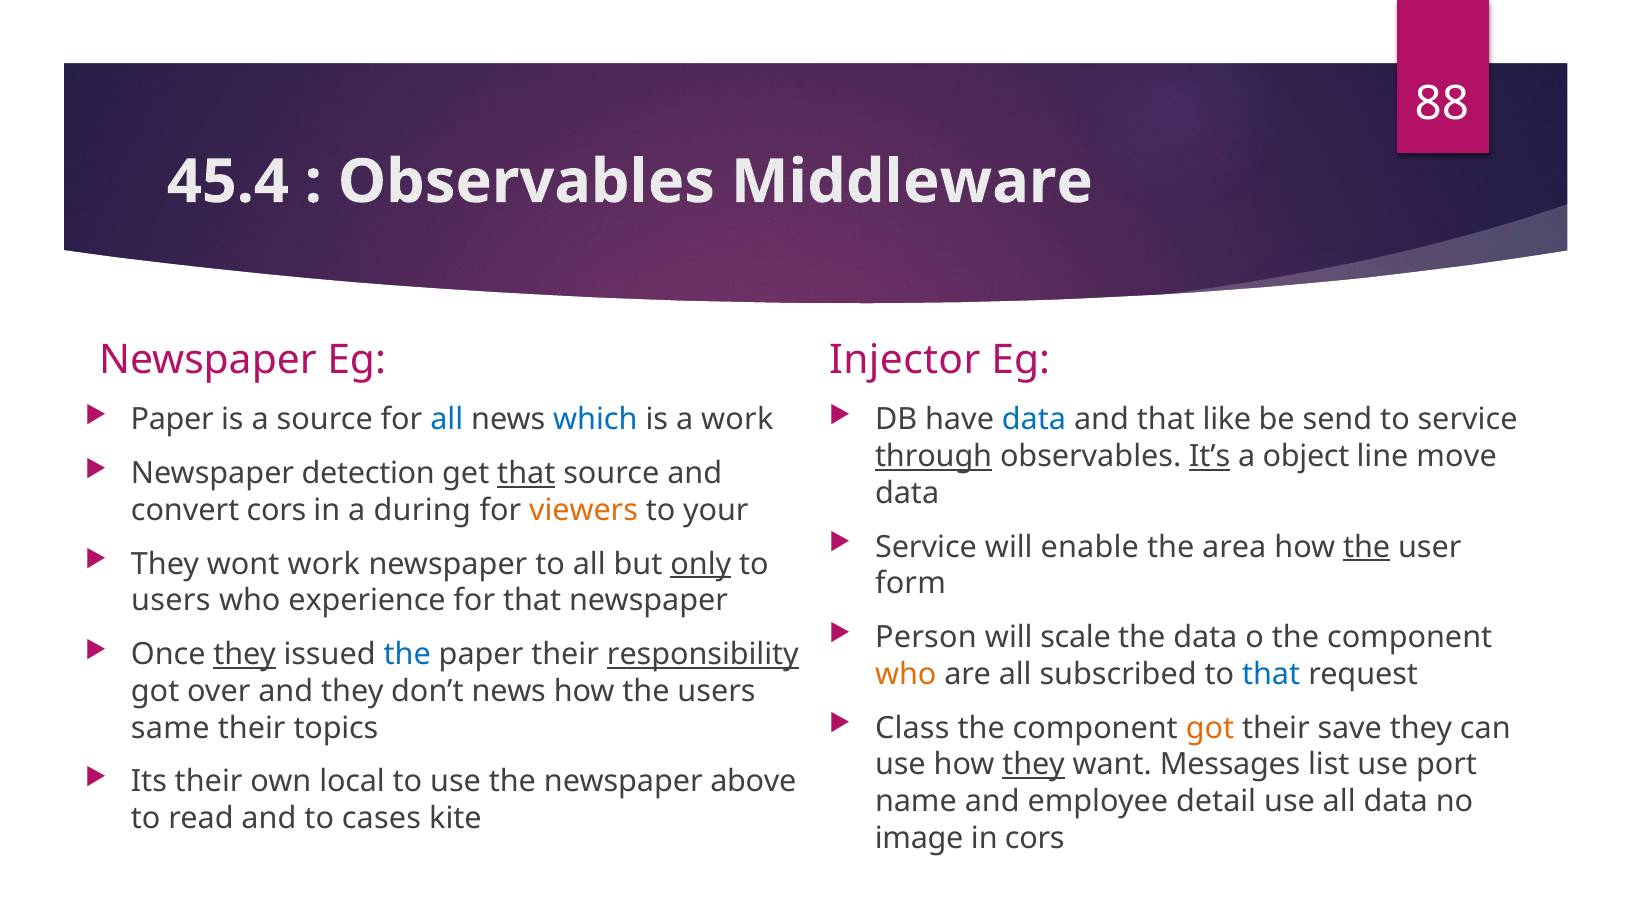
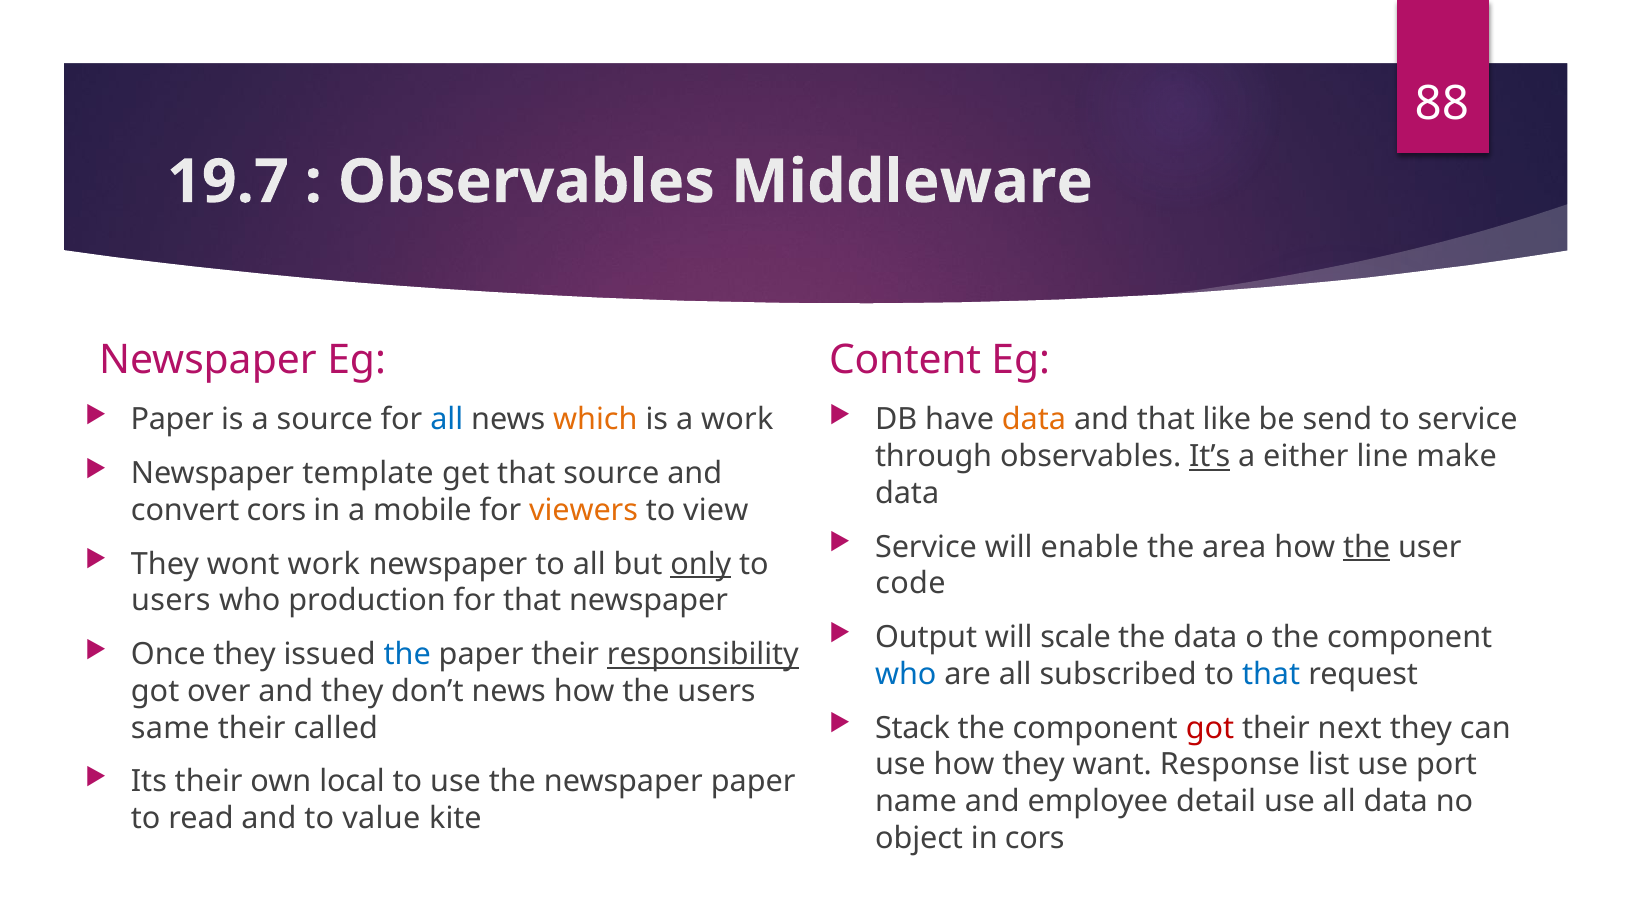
45.4: 45.4 -> 19.7
Injector: Injector -> Content
which colour: blue -> orange
data at (1034, 420) colour: blue -> orange
through underline: present -> none
object: object -> either
move: move -> make
detection: detection -> template
that at (526, 474) underline: present -> none
during: during -> mobile
your: your -> view
form: form -> code
experience: experience -> production
Person: Person -> Output
they at (245, 654) underline: present -> none
who at (906, 674) colour: orange -> blue
Class: Class -> Stack
got at (1210, 728) colour: orange -> red
save: save -> next
topics: topics -> called
they at (1034, 765) underline: present -> none
Messages: Messages -> Response
newspaper above: above -> paper
cases: cases -> value
image: image -> object
